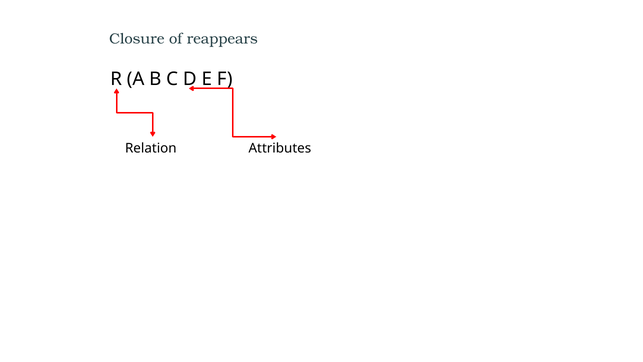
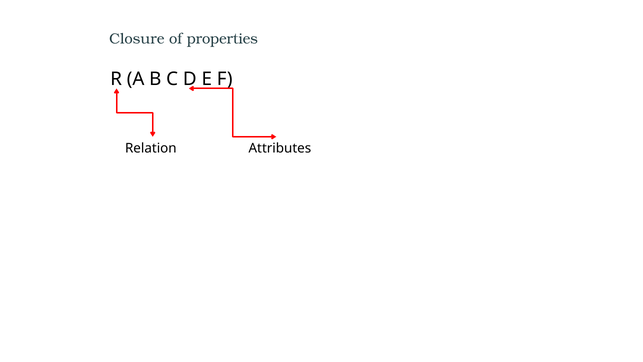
reappears: reappears -> properties
